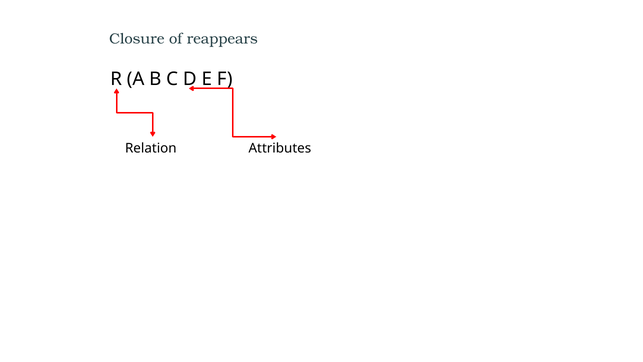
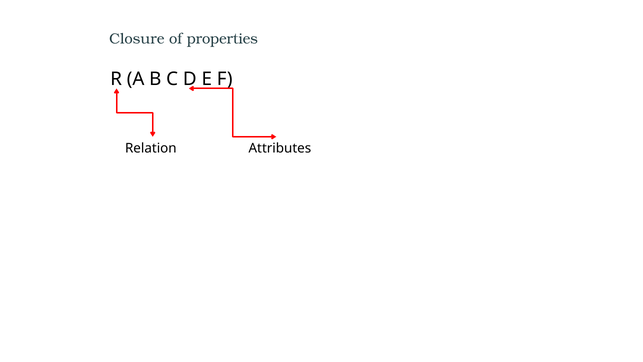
reappears: reappears -> properties
